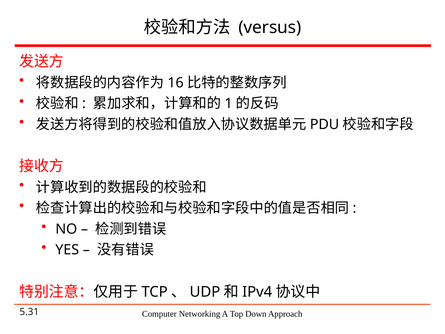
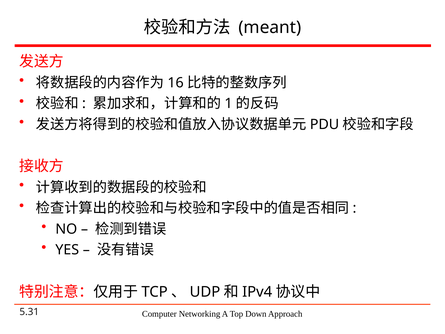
versus: versus -> meant
